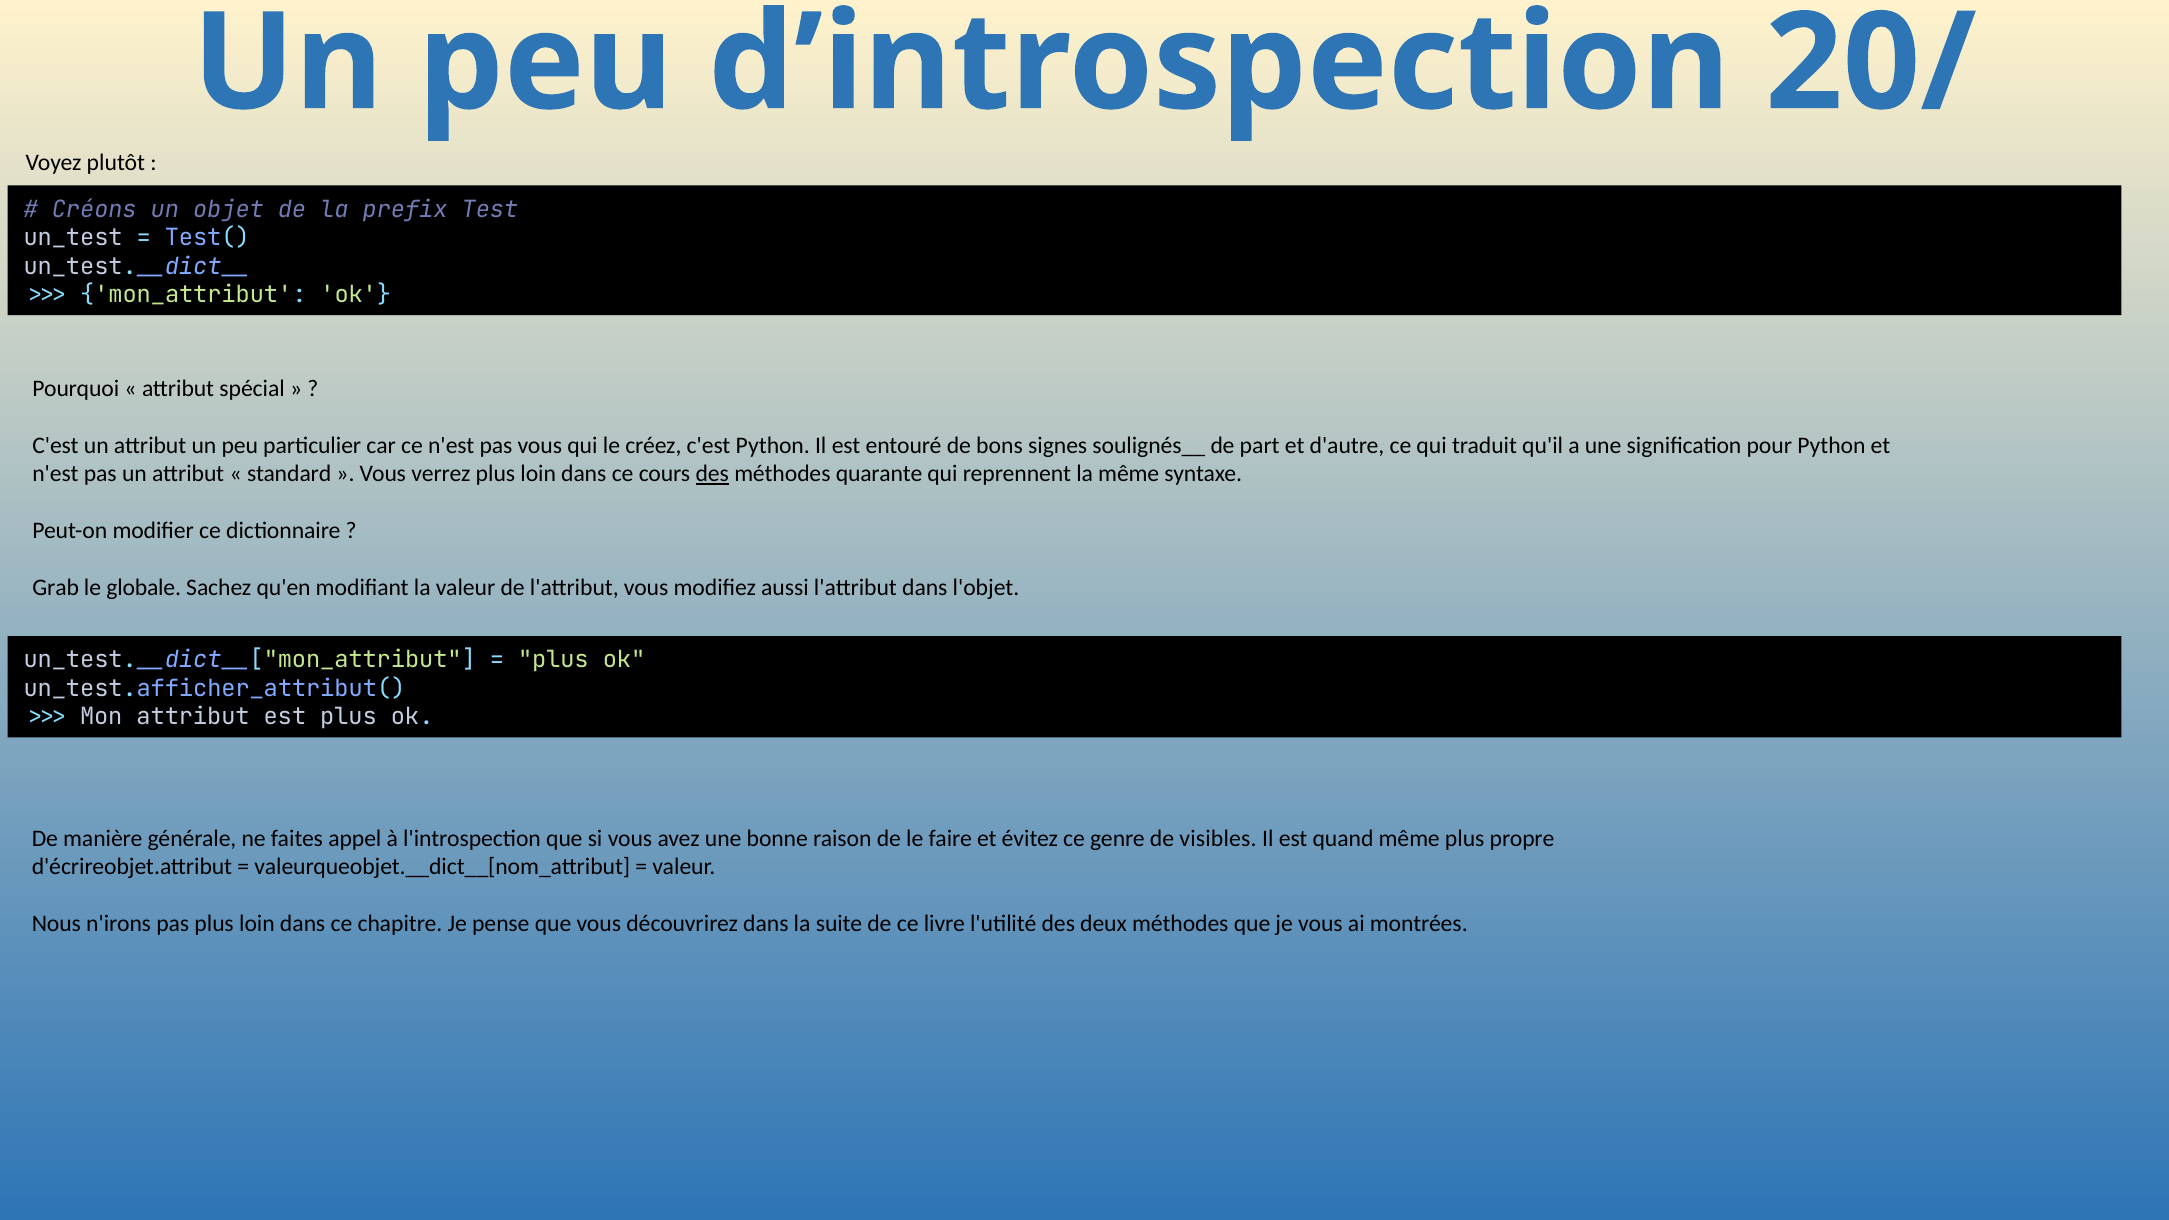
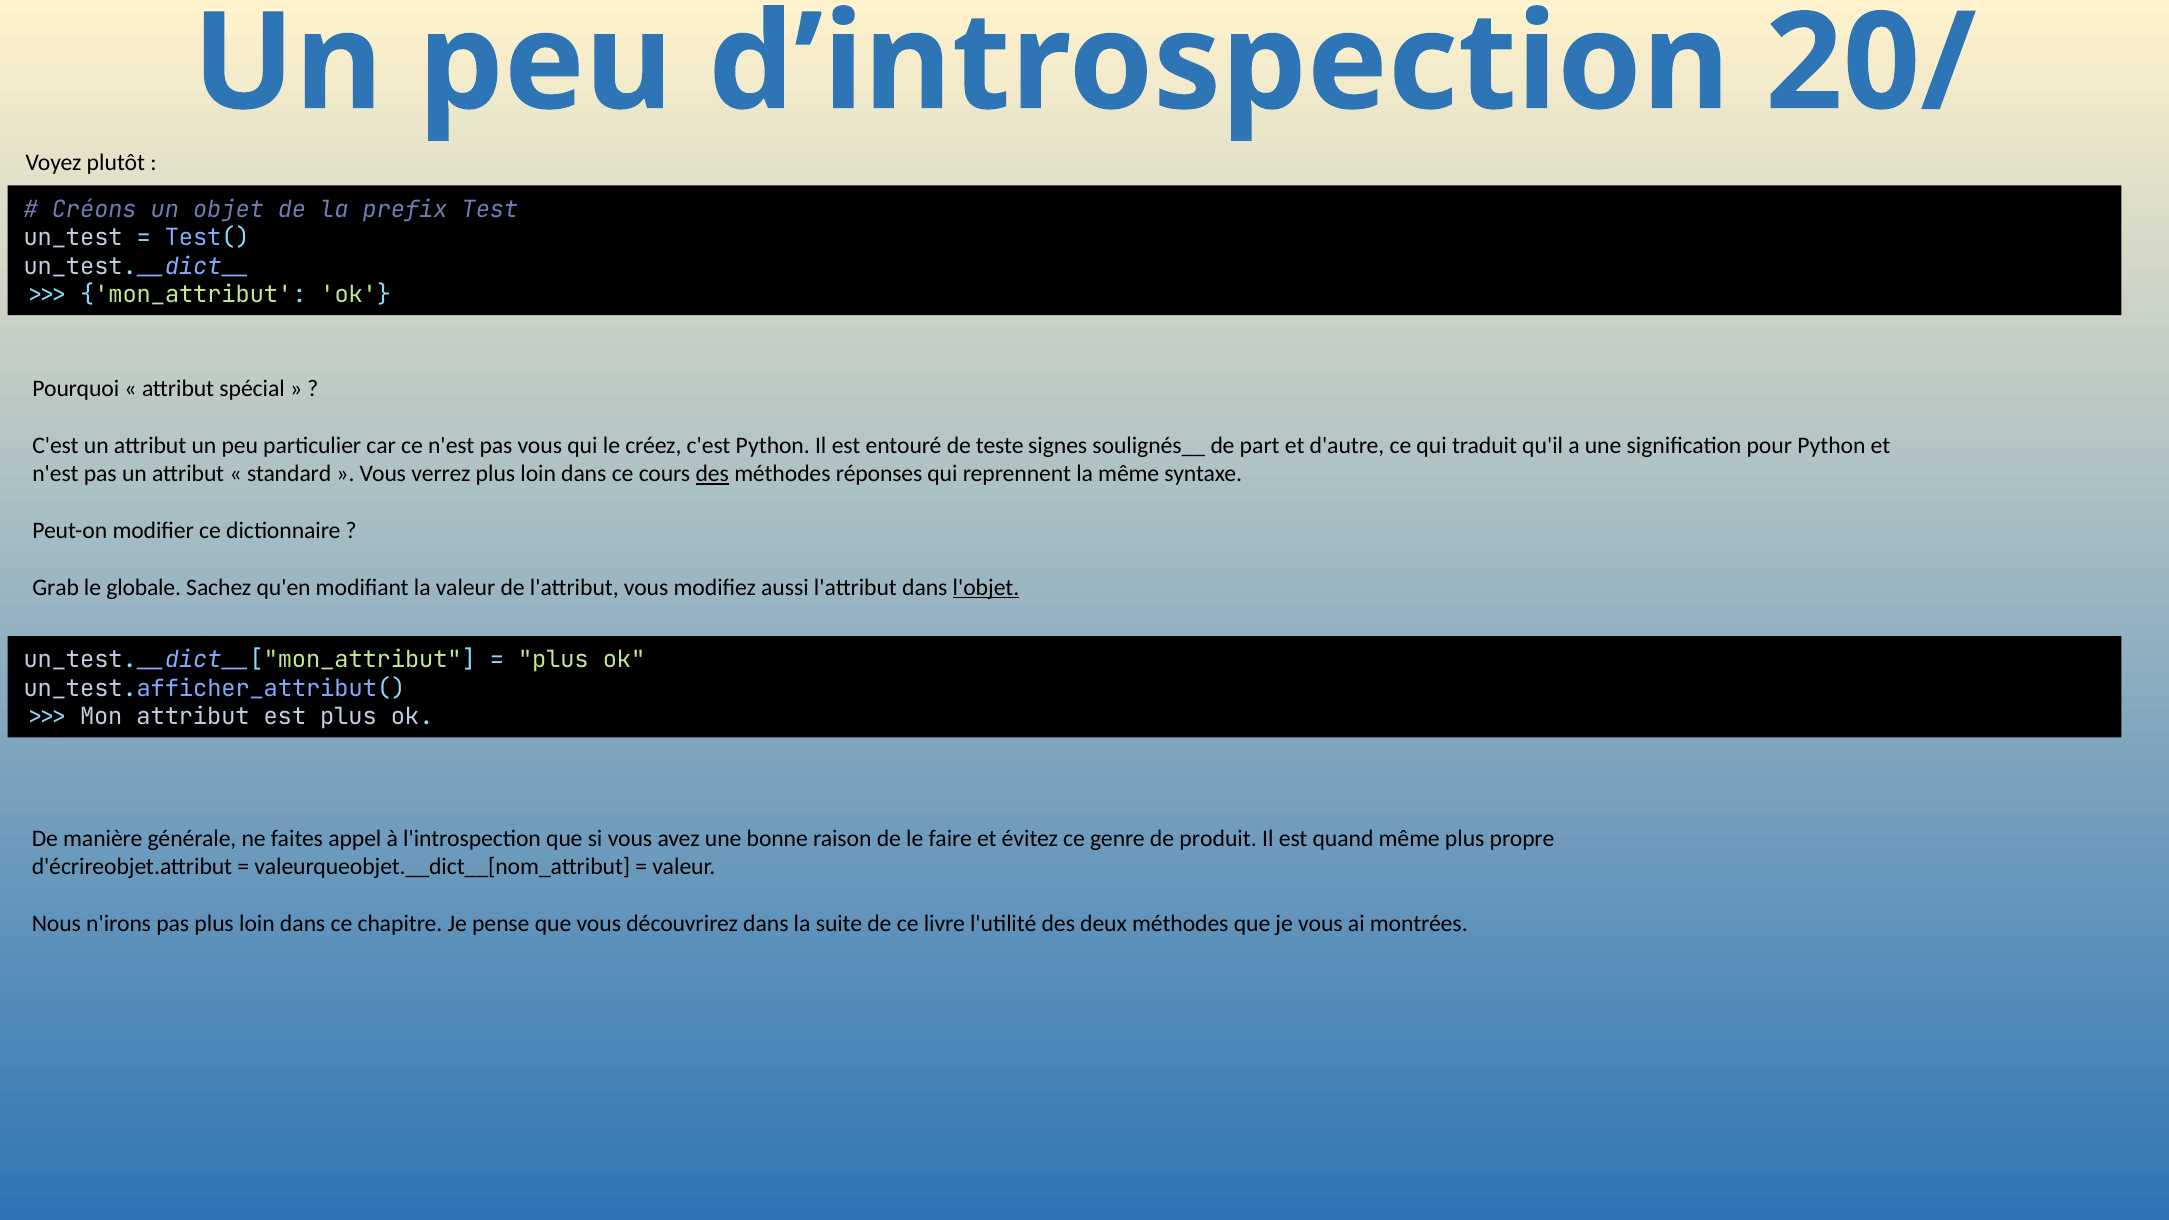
bons: bons -> teste
quarante: quarante -> réponses
l'objet underline: none -> present
visibles: visibles -> produit
